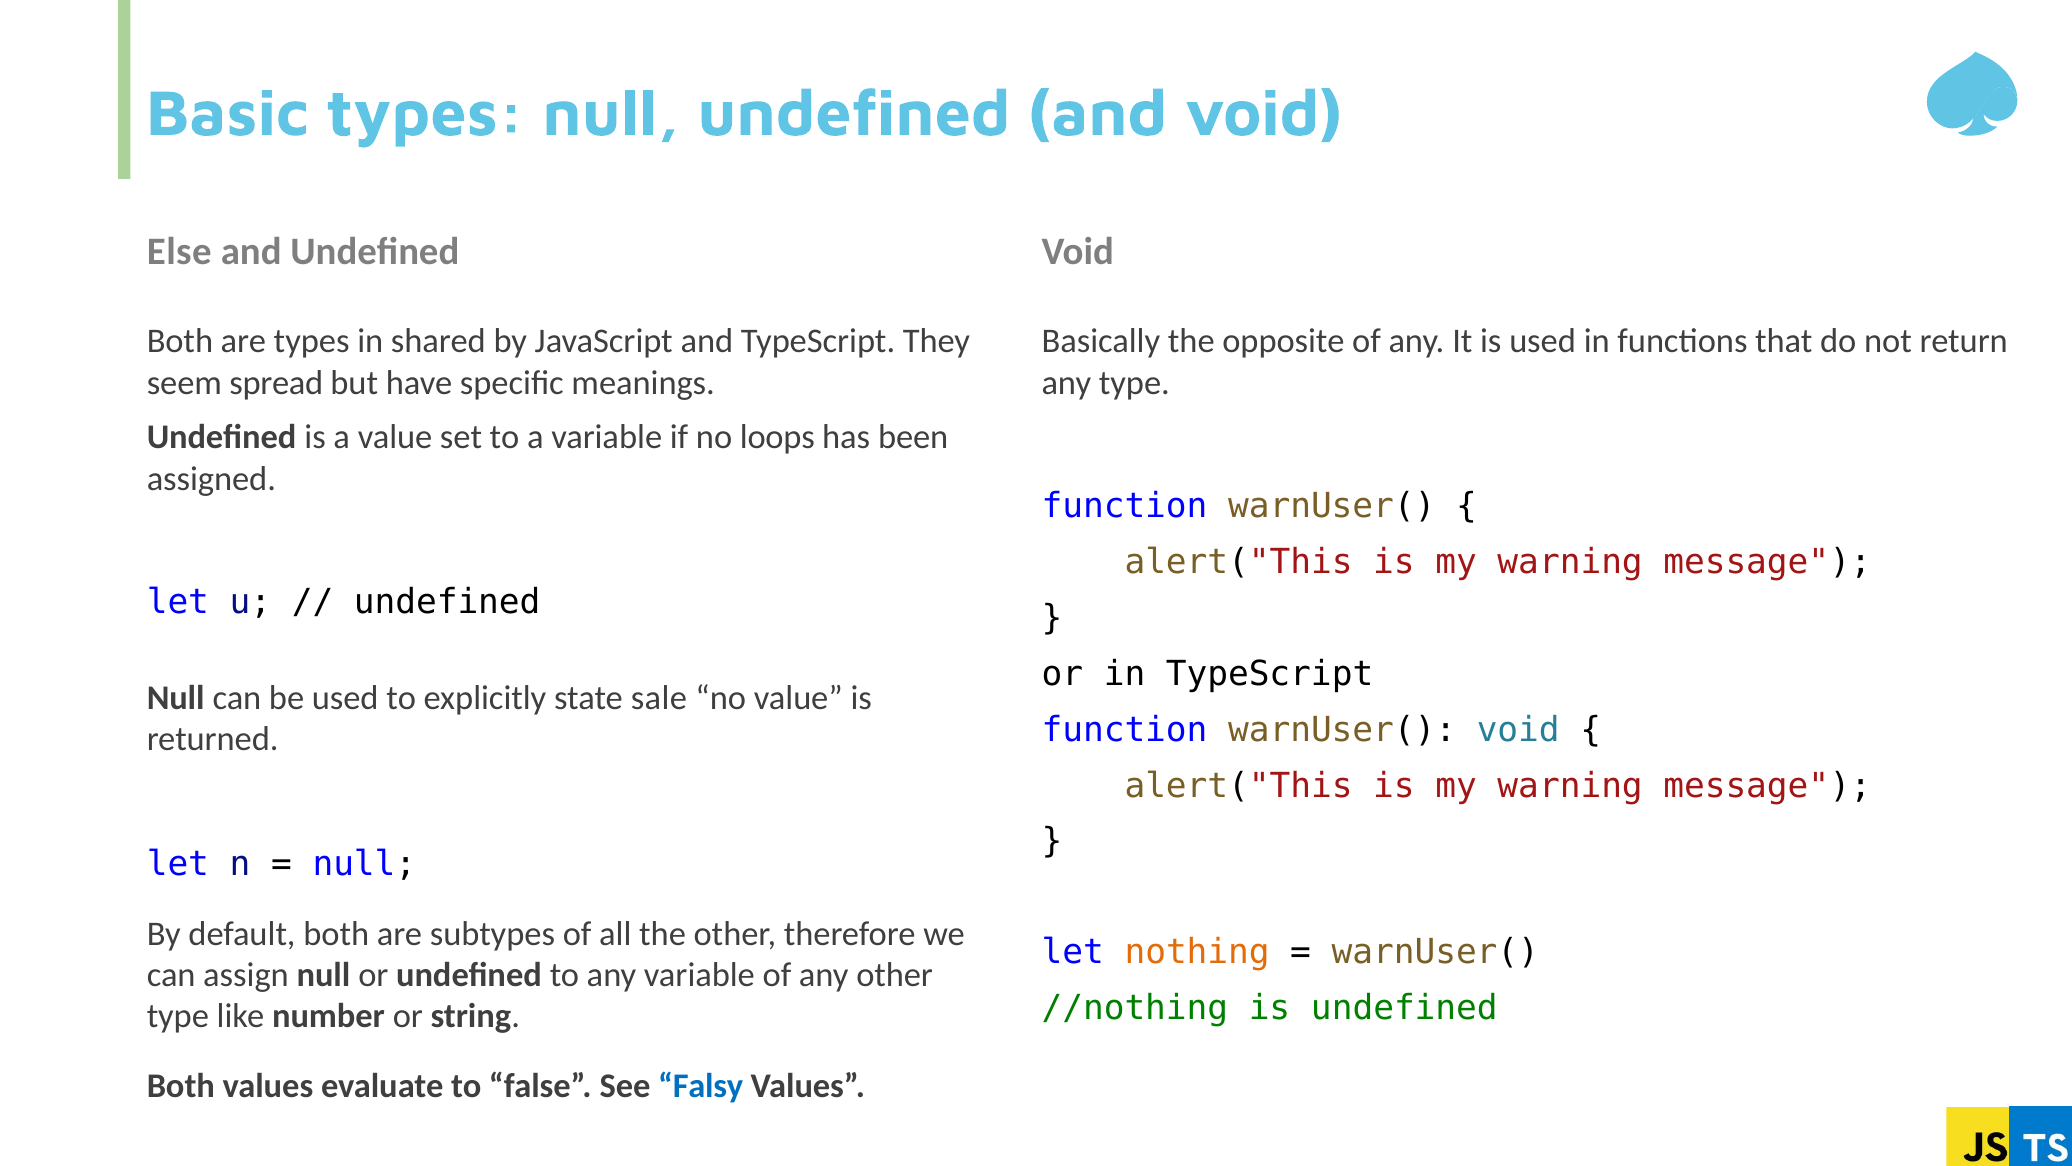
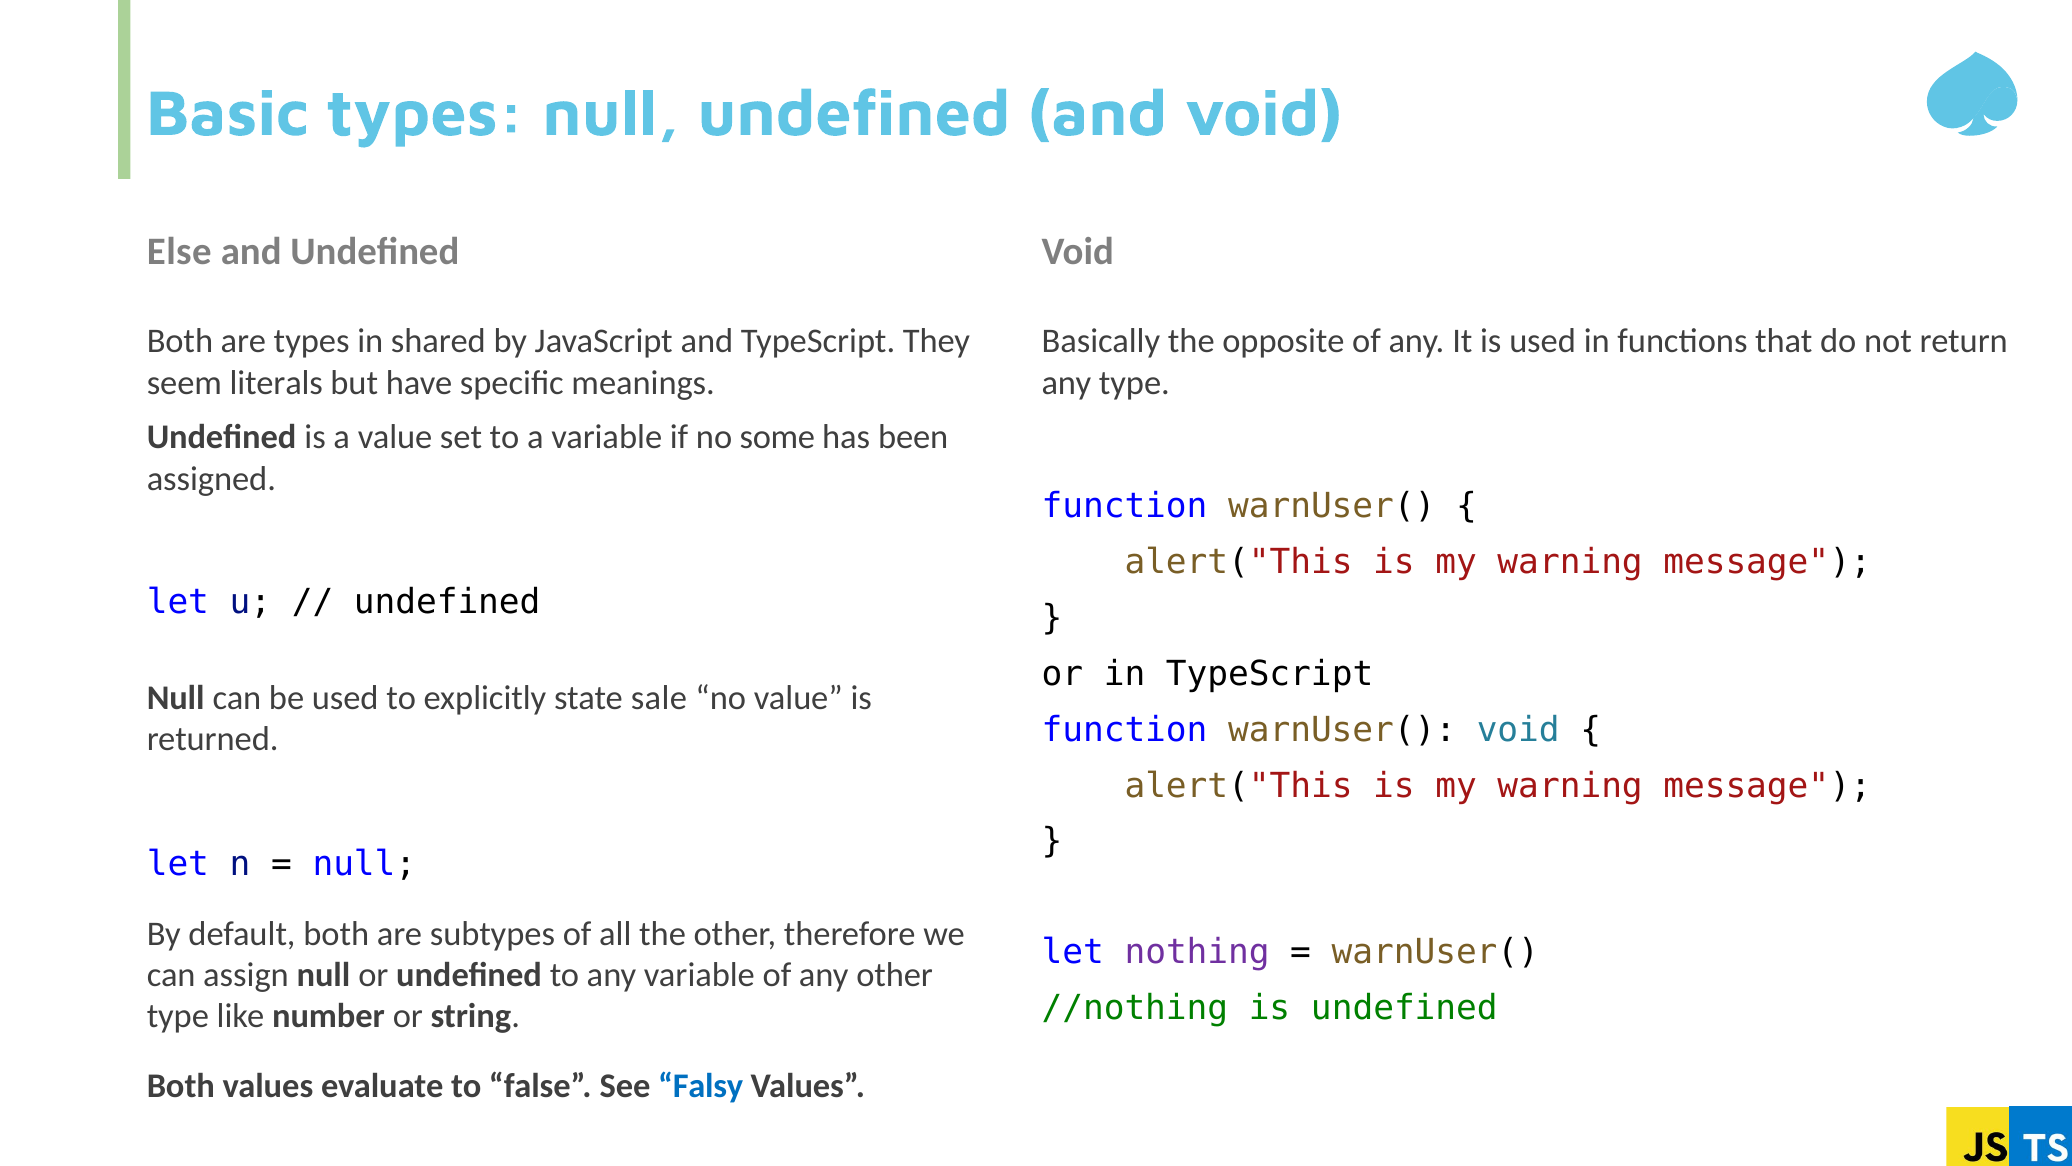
spread: spread -> literals
loops: loops -> some
nothing colour: orange -> purple
